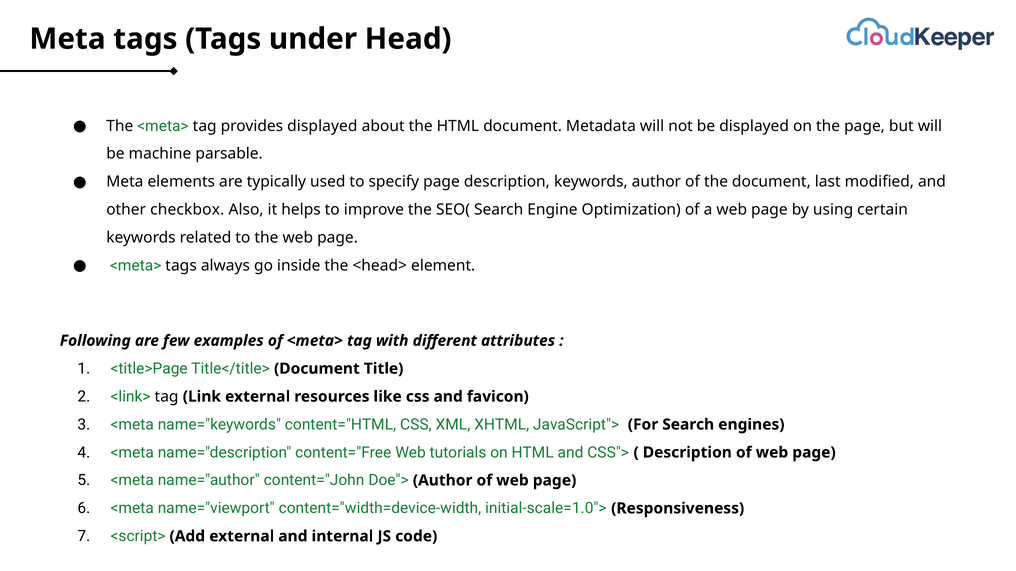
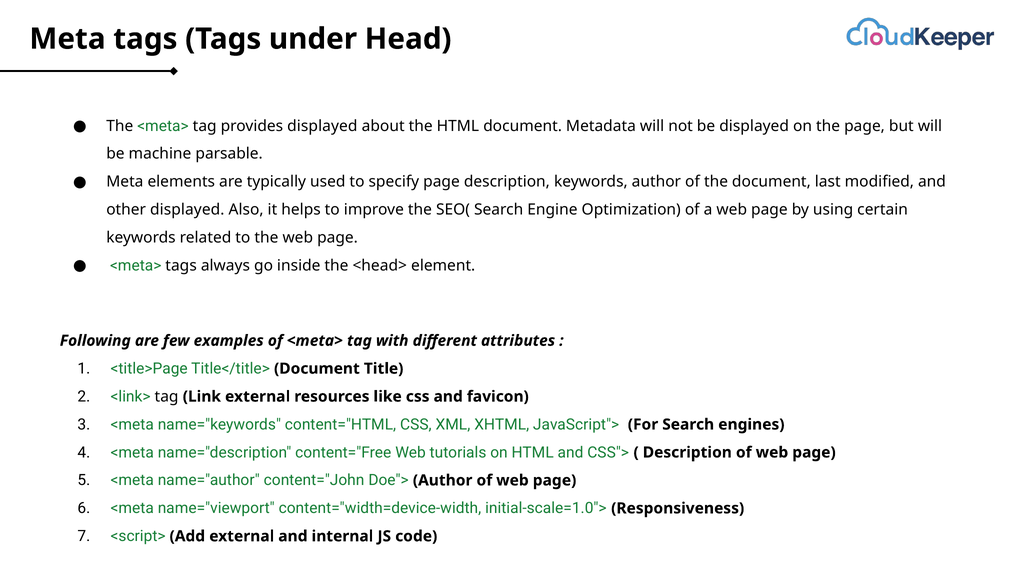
other checkbox: checkbox -> displayed
